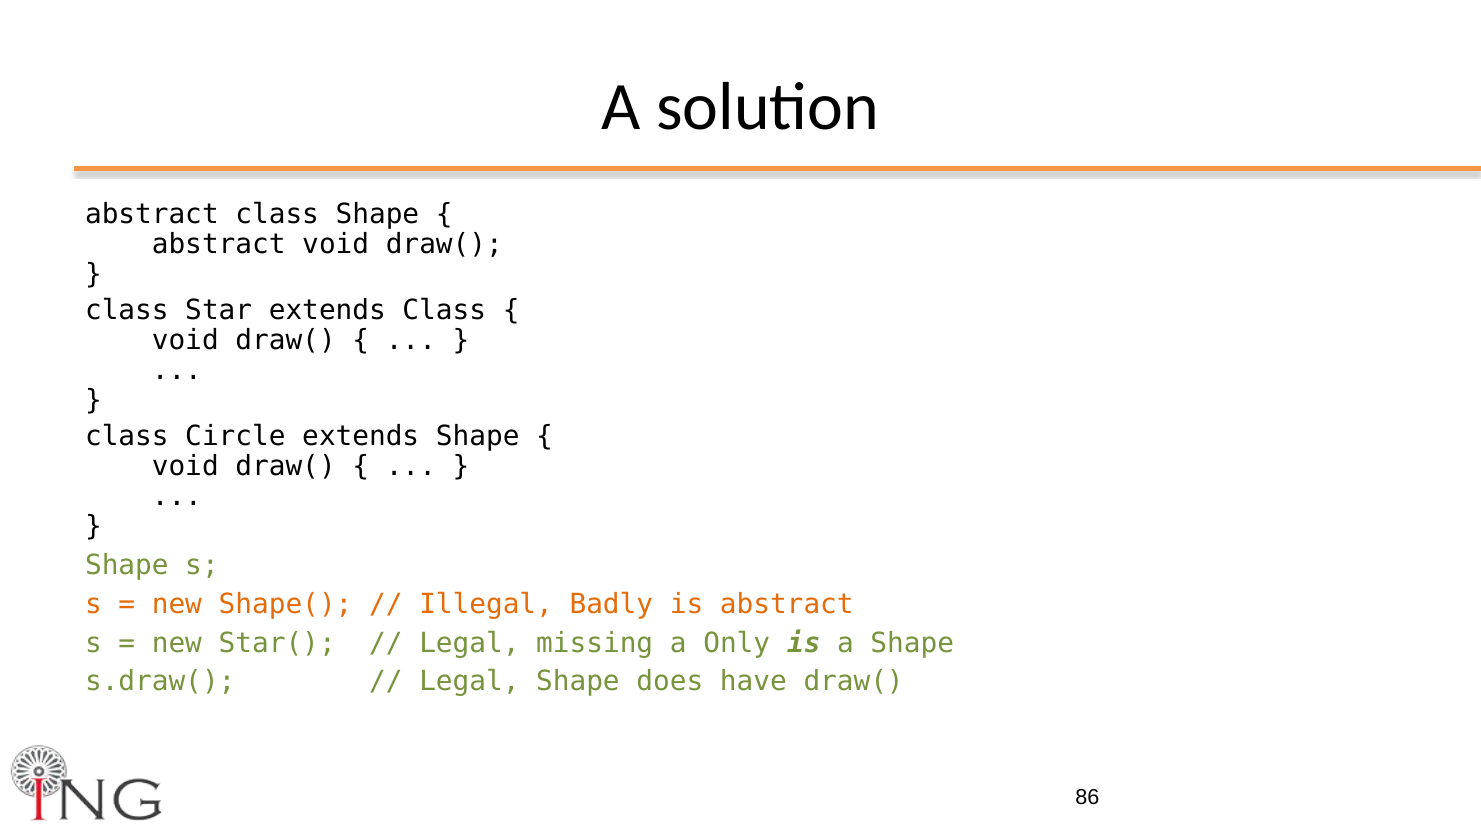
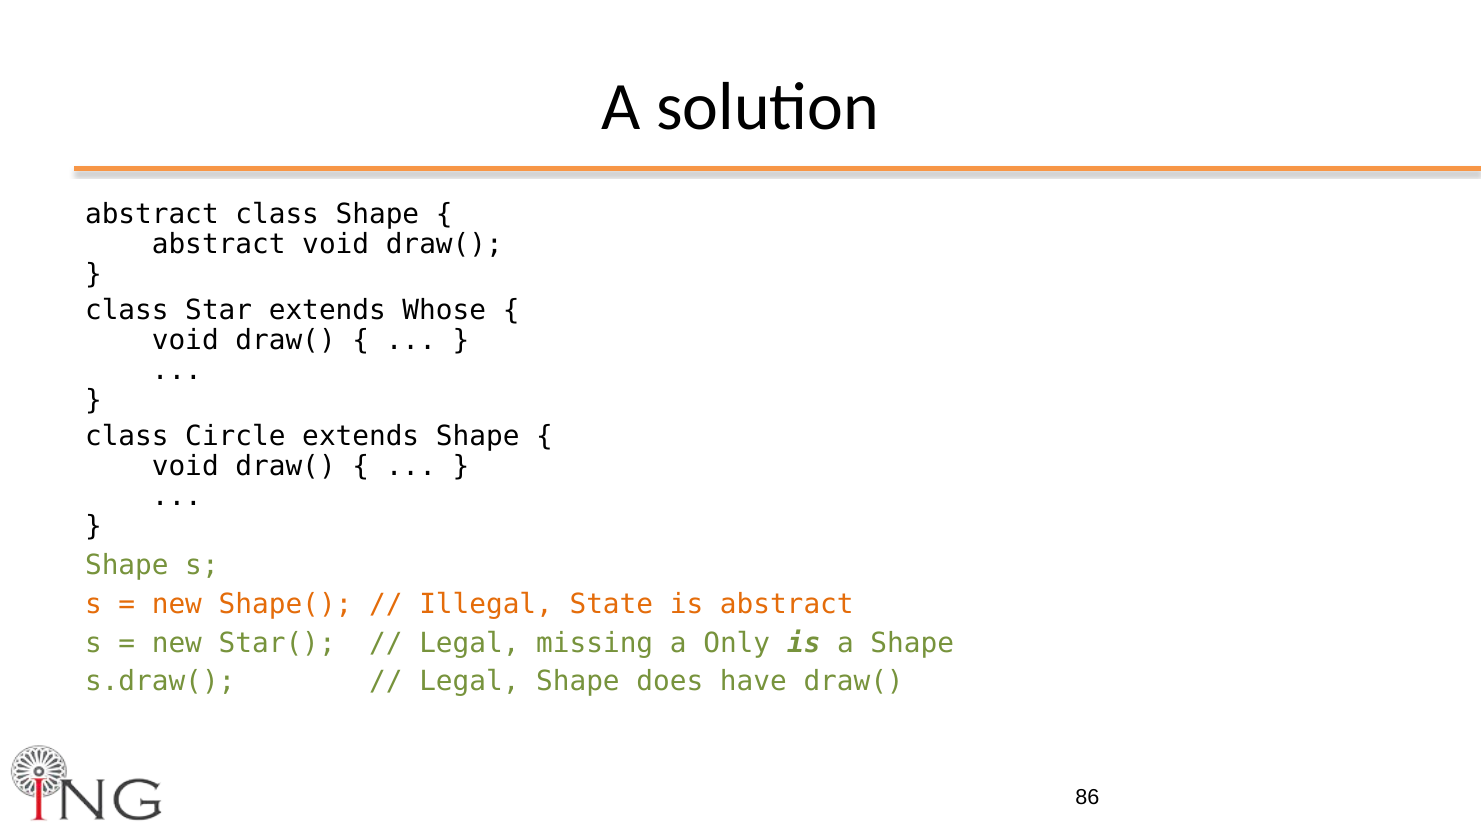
extends Class: Class -> Whose
Badly: Badly -> State
